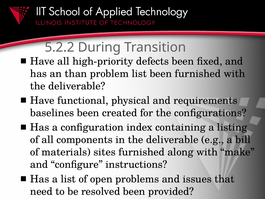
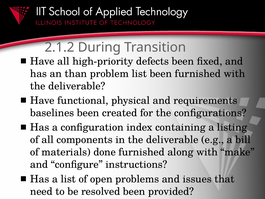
5.2.2: 5.2.2 -> 2.1.2
sites: sites -> done
